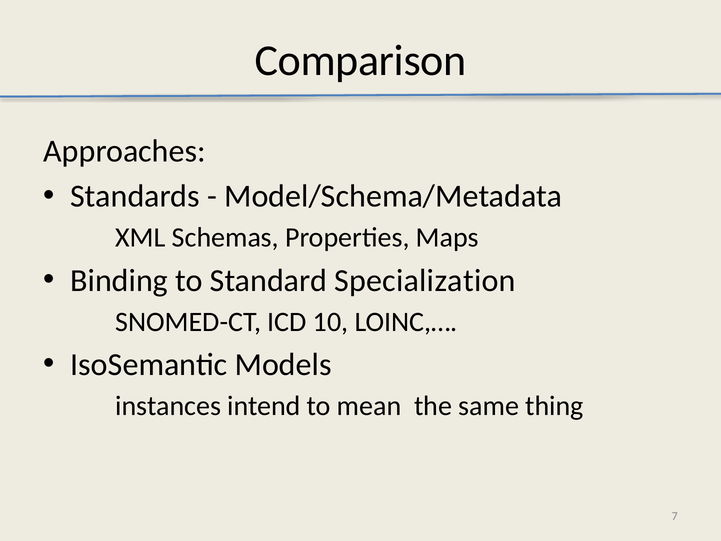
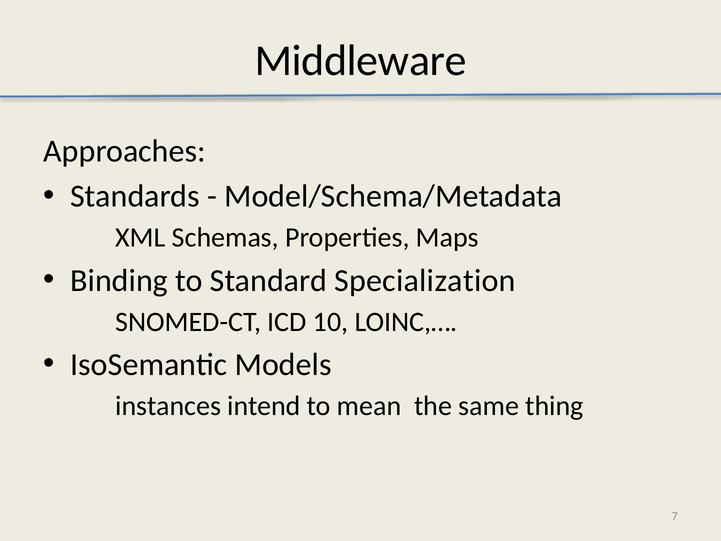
Comparison: Comparison -> Middleware
